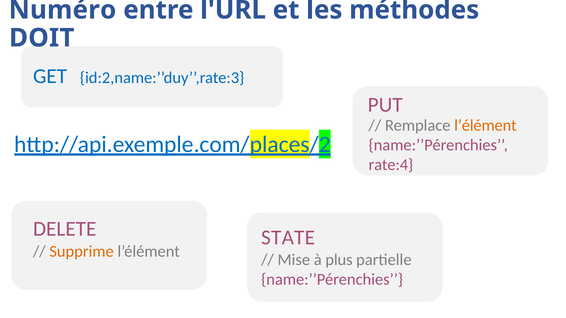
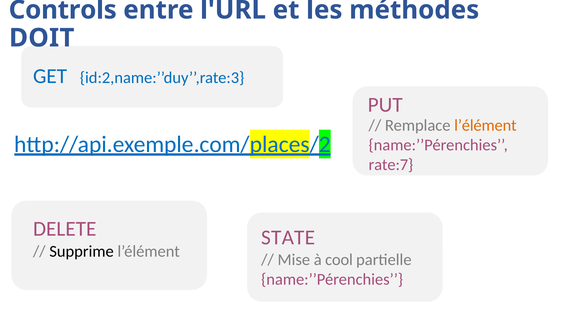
Numéro: Numéro -> Controls
rate:4: rate:4 -> rate:7
Supprime colour: orange -> black
plus: plus -> cool
